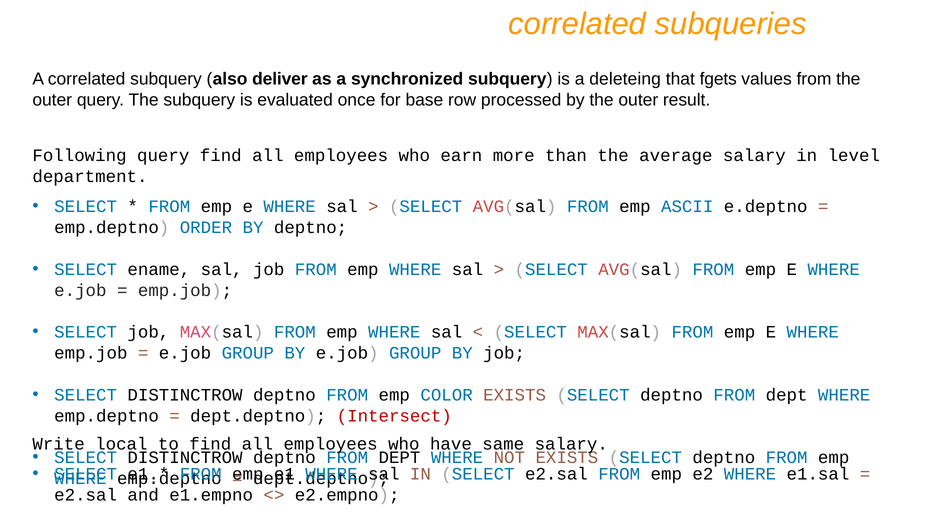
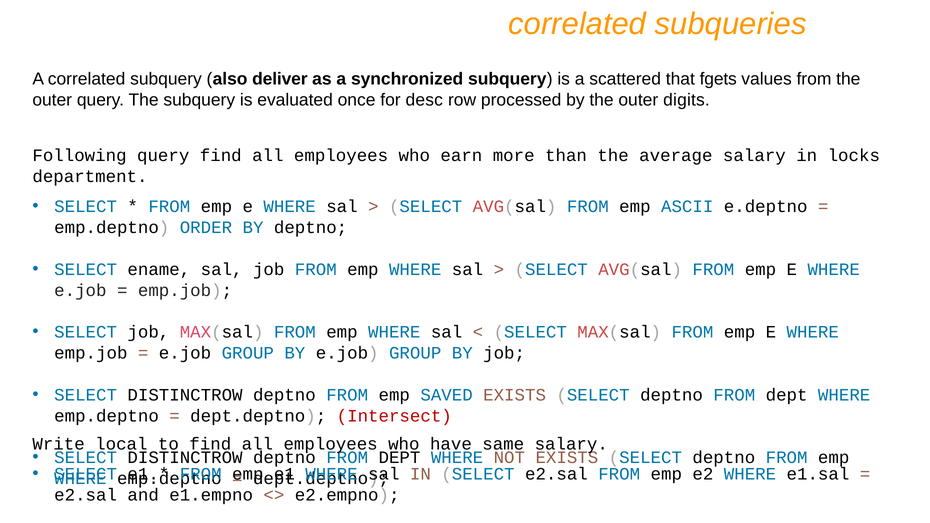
deleteing: deleteing -> scattered
base: base -> desc
result: result -> digits
level: level -> locks
COLOR: COLOR -> SAVED
